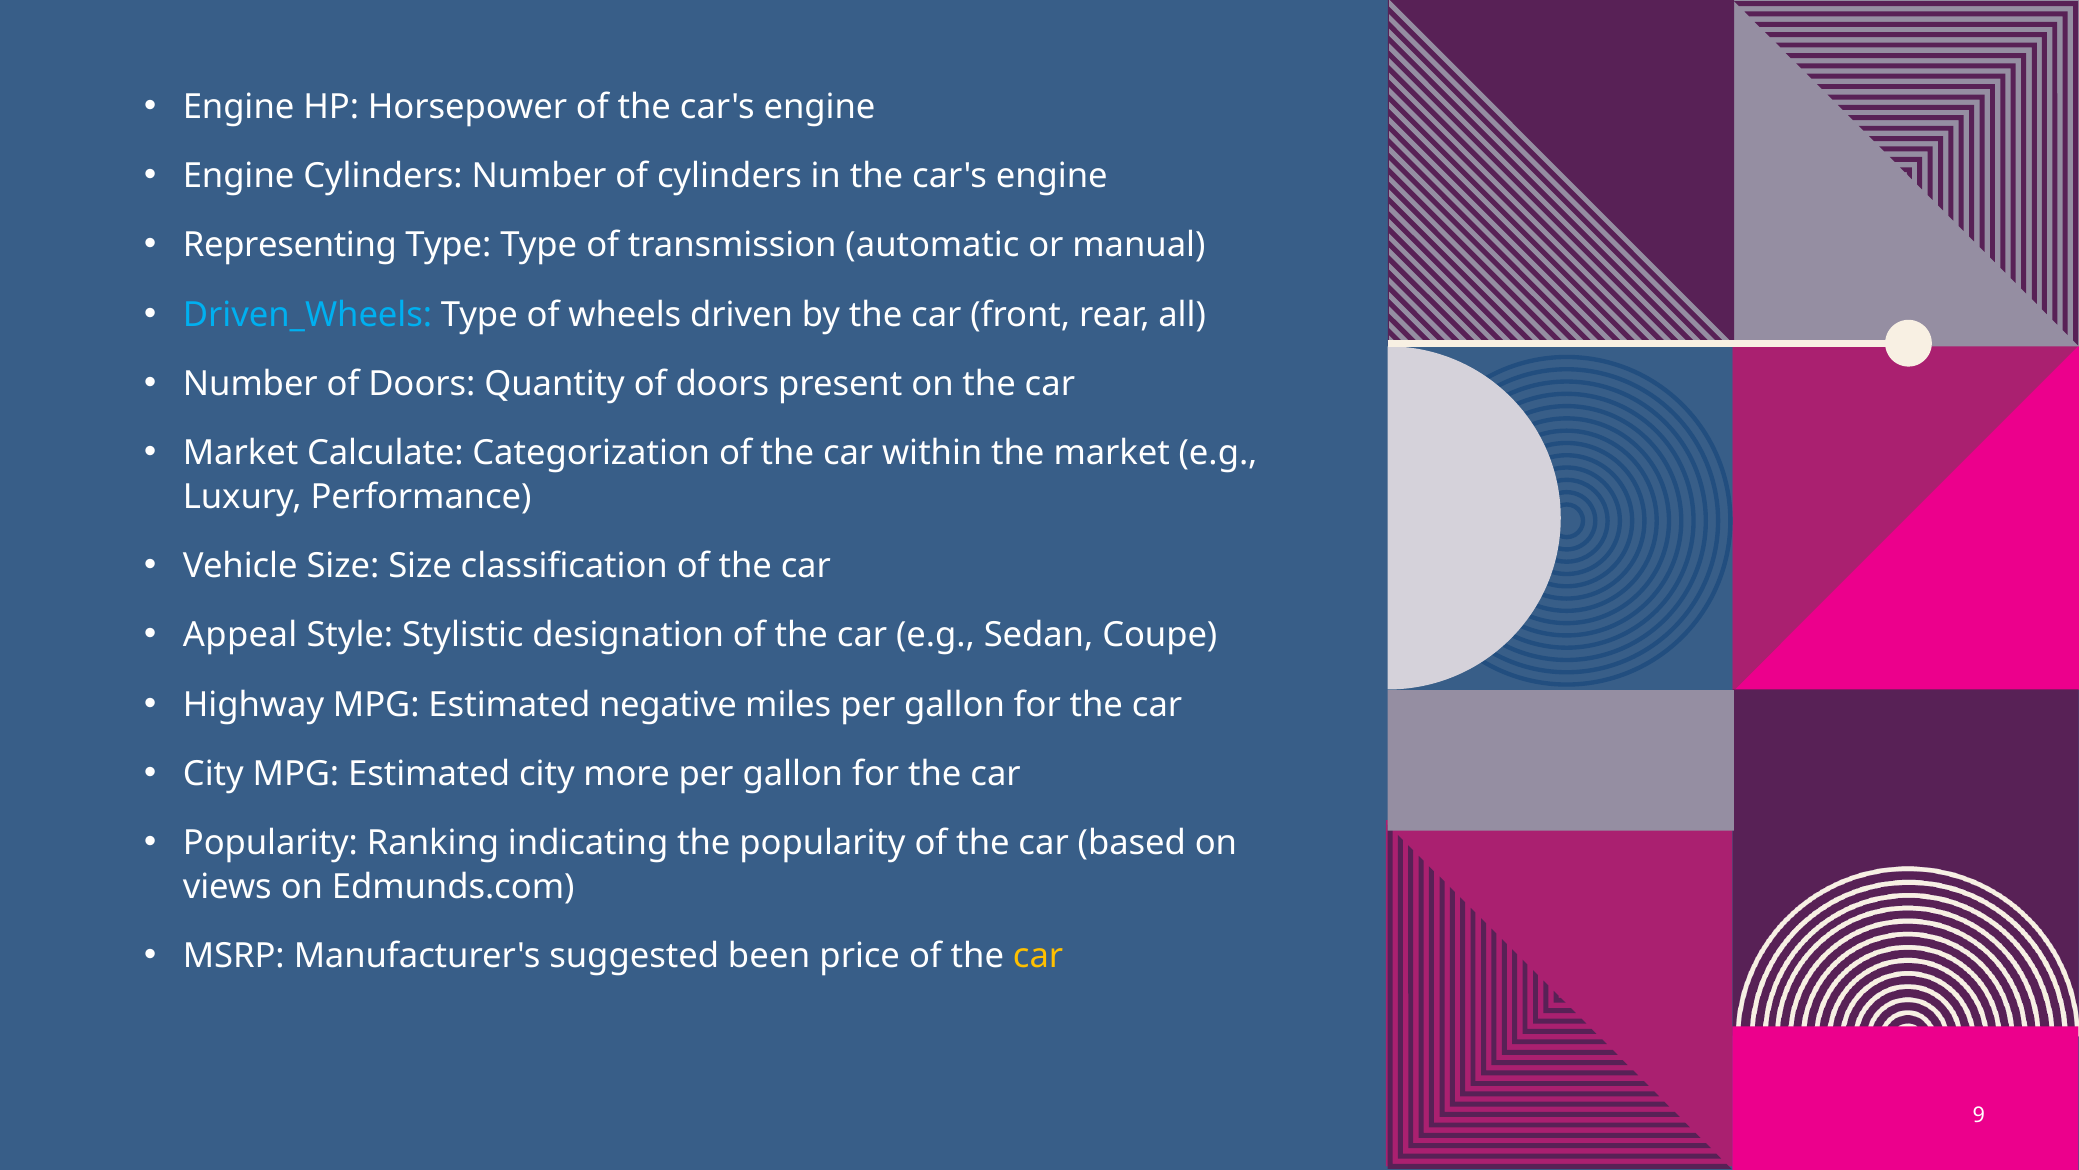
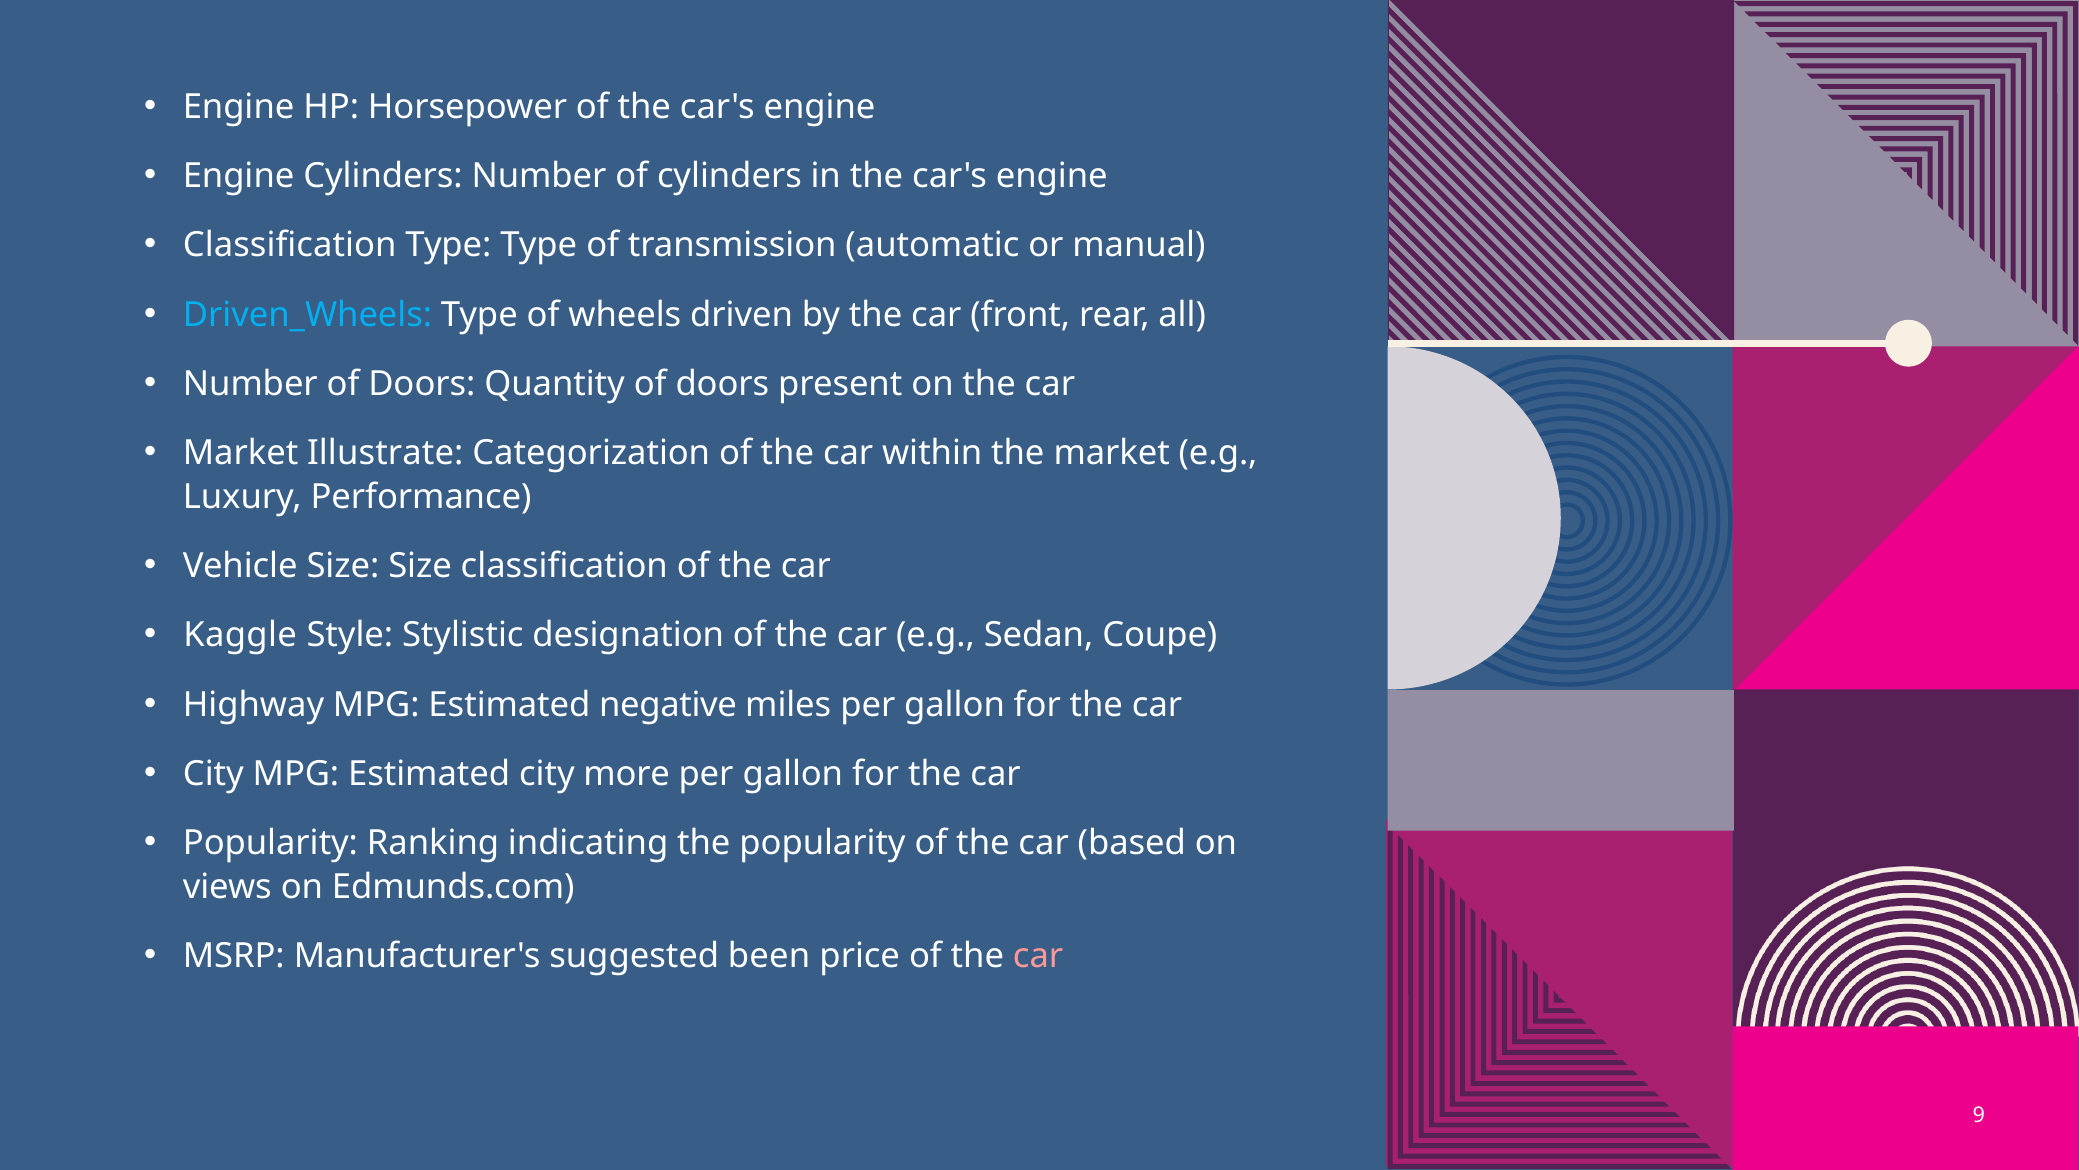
Representing at (290, 245): Representing -> Classification
Calculate: Calculate -> Illustrate
Appeal: Appeal -> Kaggle
car at (1038, 956) colour: yellow -> pink
